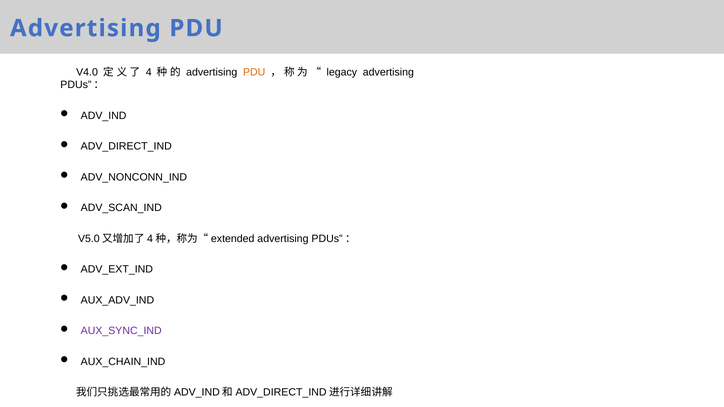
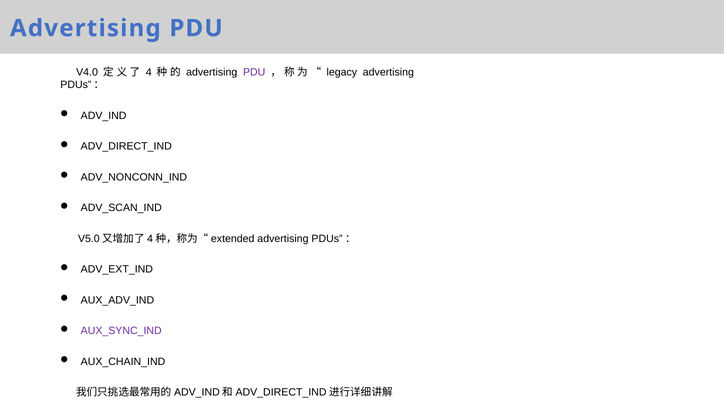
PDU at (254, 72) colour: orange -> purple
